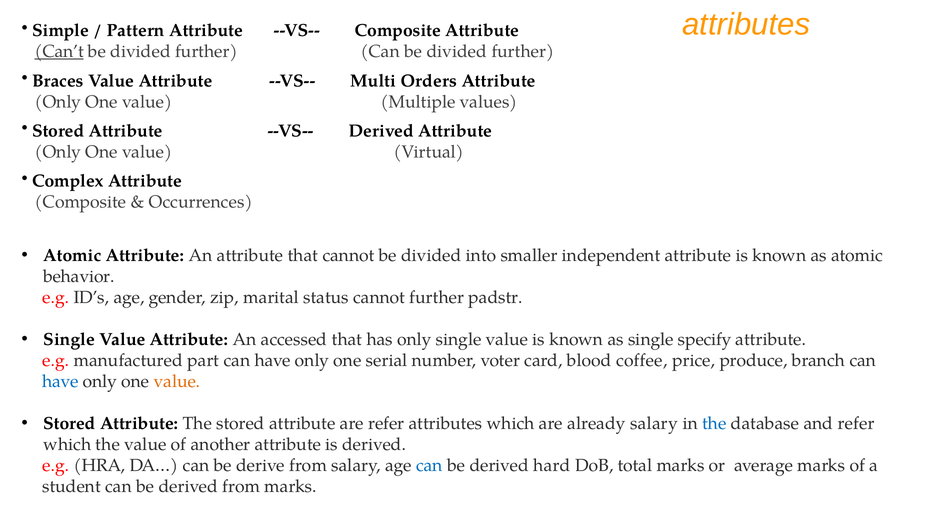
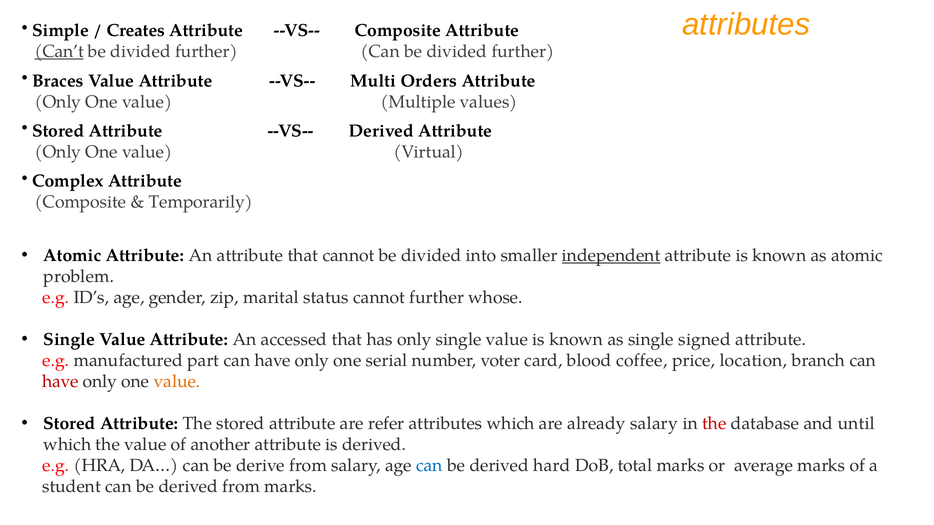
Pattern: Pattern -> Creates
Occurrences: Occurrences -> Temporarily
independent underline: none -> present
behavior: behavior -> problem
padstr: padstr -> whose
specify: specify -> signed
produce: produce -> location
have at (60, 382) colour: blue -> red
the at (714, 424) colour: blue -> red
and refer: refer -> until
